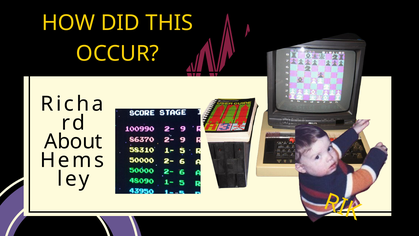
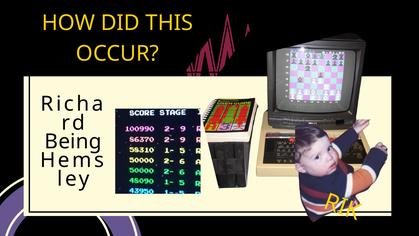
About: About -> Being
